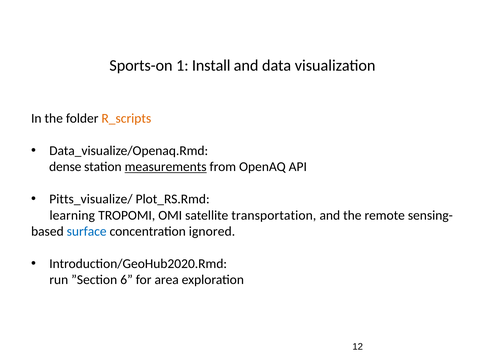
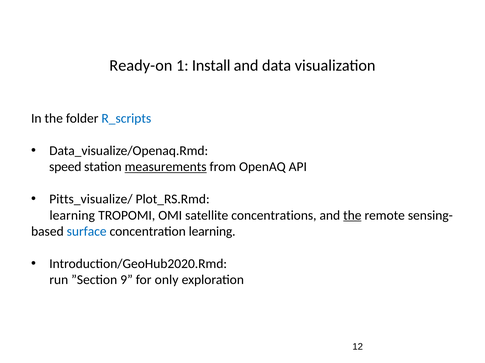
Sports-on: Sports-on -> Ready-on
R_scripts colour: orange -> blue
dense: dense -> speed
transportation: transportation -> concentrations
the at (352, 216) underline: none -> present
concentration ignored: ignored -> learning
6: 6 -> 9
area: area -> only
